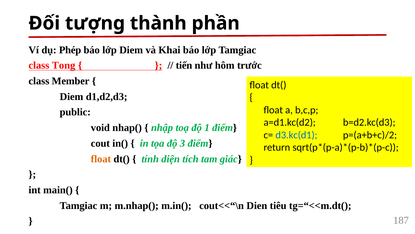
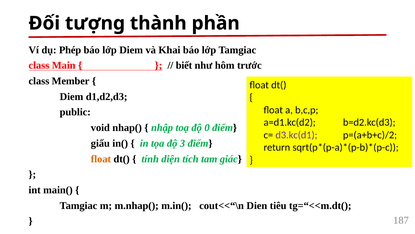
Tong: Tong -> Main
tiến: tiến -> biết
1: 1 -> 0
d3.kc(d1 colour: blue -> purple
cout: cout -> giấu
